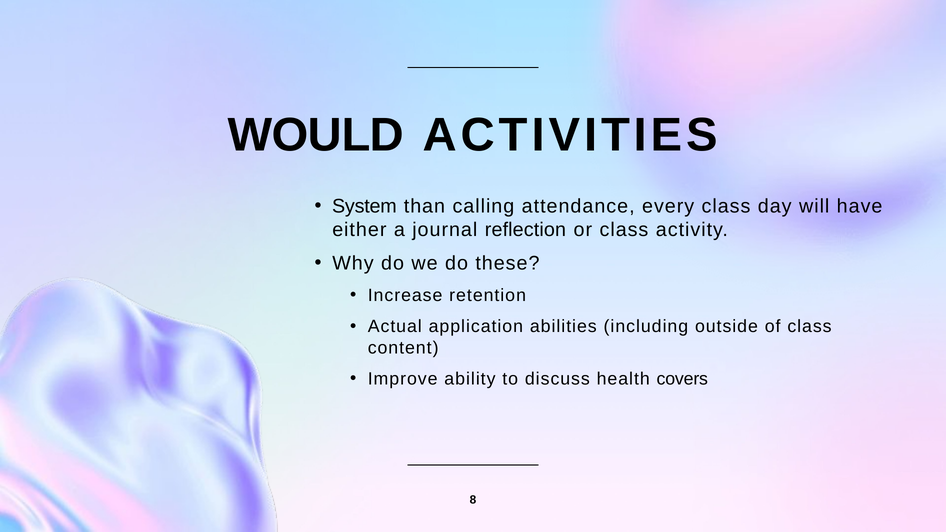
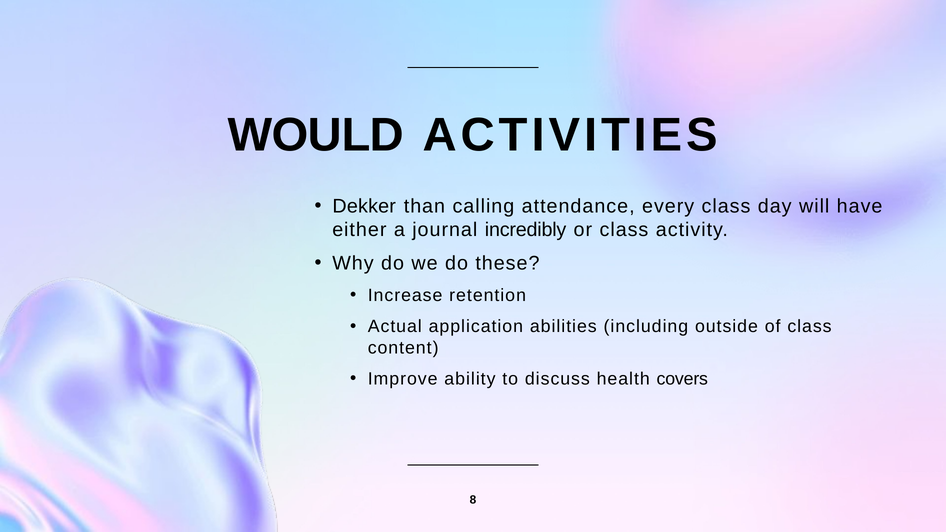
System: System -> Dekker
reflection: reflection -> incredibly
